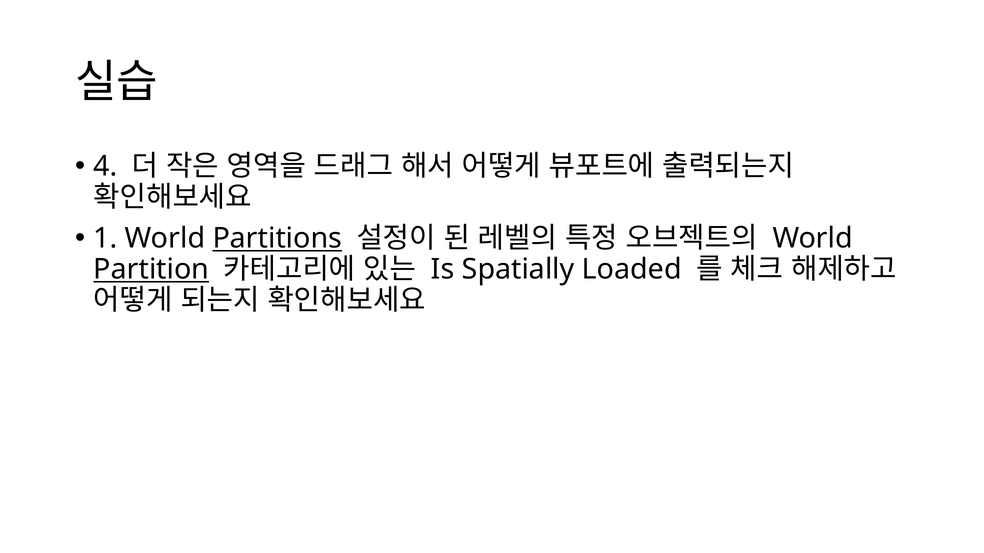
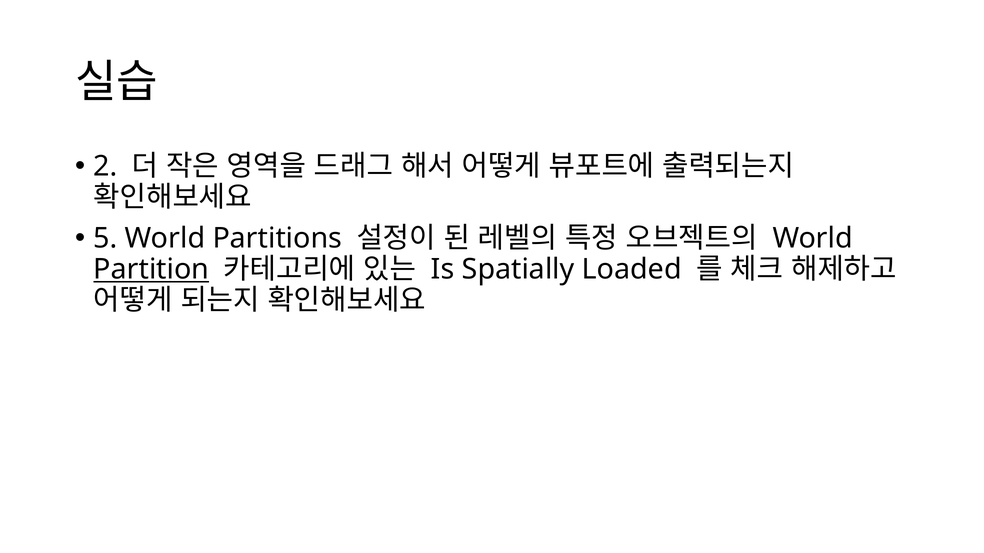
4: 4 -> 2
1: 1 -> 5
Partitions underline: present -> none
